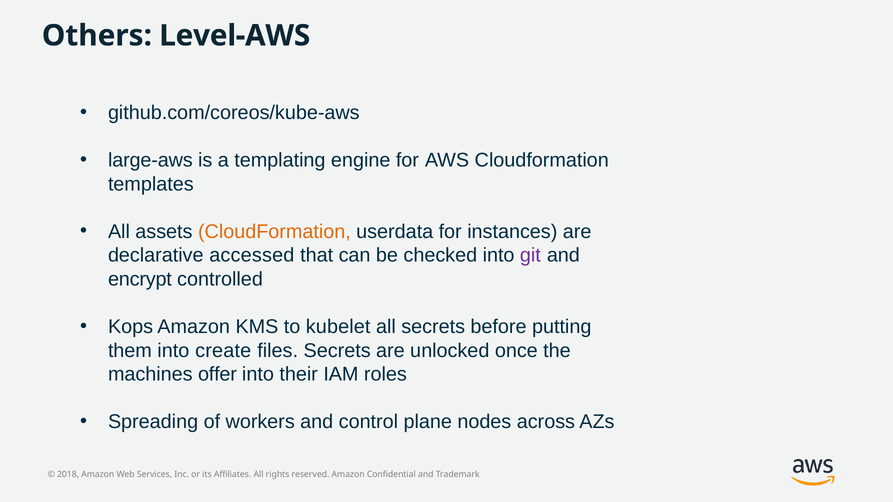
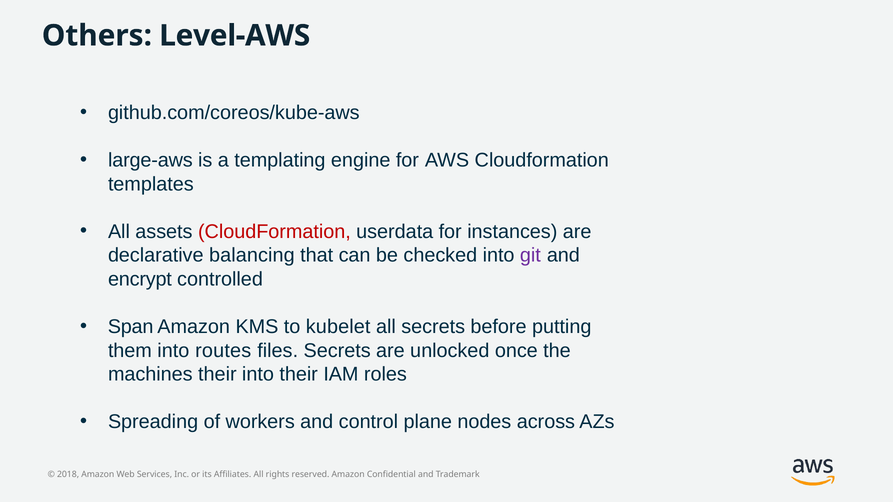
CloudFormation at (274, 232) colour: orange -> red
accessed: accessed -> balancing
Kops: Kops -> Span
create: create -> routes
machines offer: offer -> their
